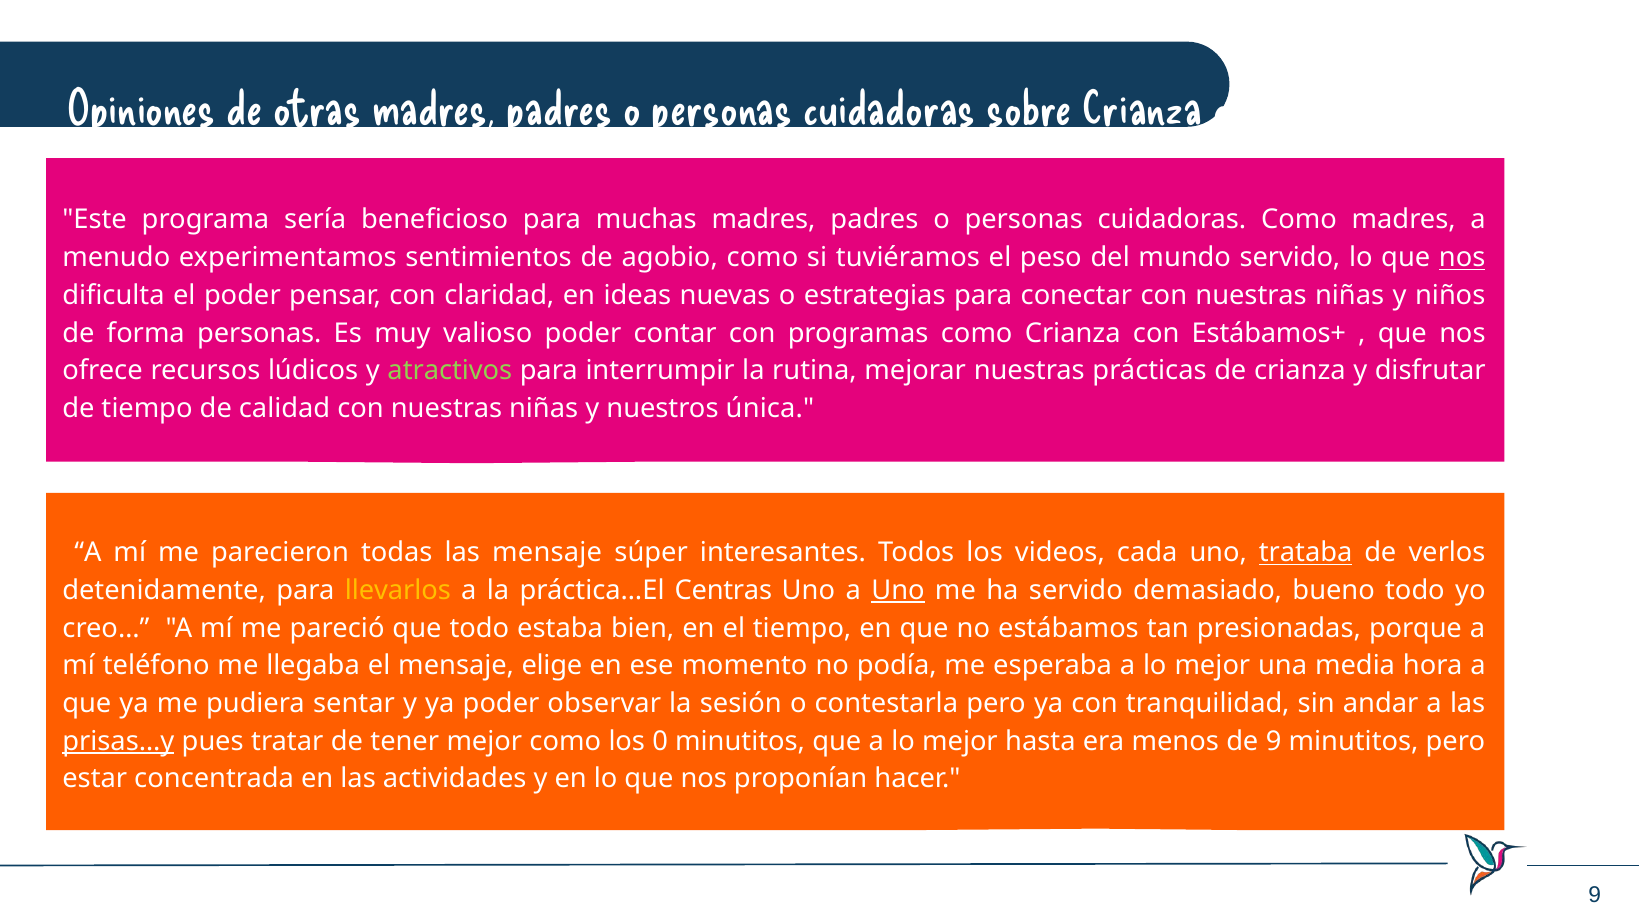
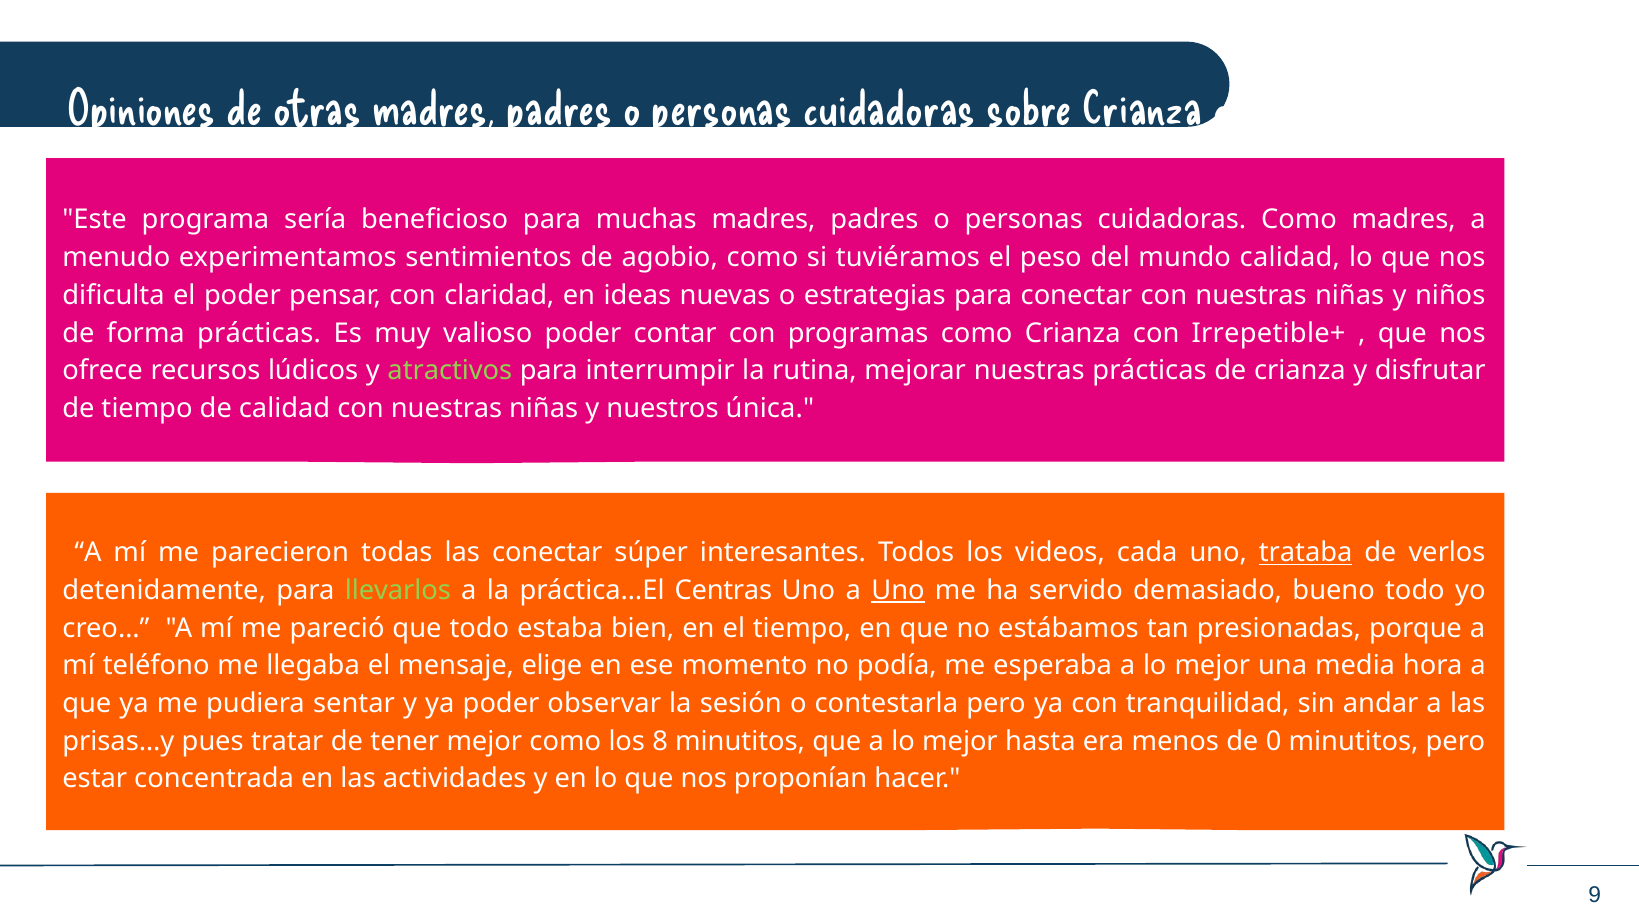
mundo servido: servido -> calidad
nos at (1462, 258) underline: present -> none
forma personas: personas -> prácticas
Estábamos+: Estábamos+ -> Irrepetible+
las mensaje: mensaje -> conectar
llevarlos colour: yellow -> light green
prisas…y underline: present -> none
0: 0 -> 8
de 9: 9 -> 0
